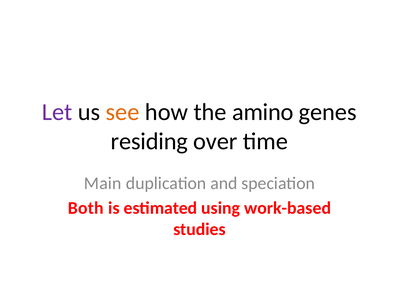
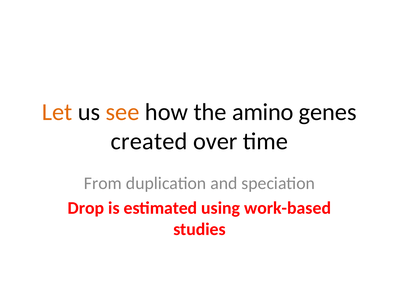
Let colour: purple -> orange
residing: residing -> created
Main: Main -> From
Both: Both -> Drop
